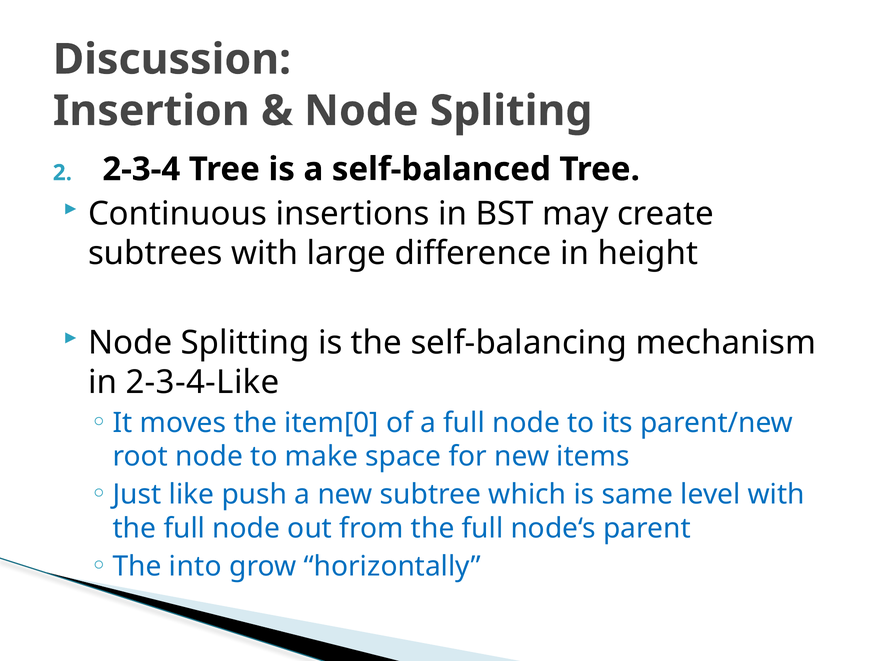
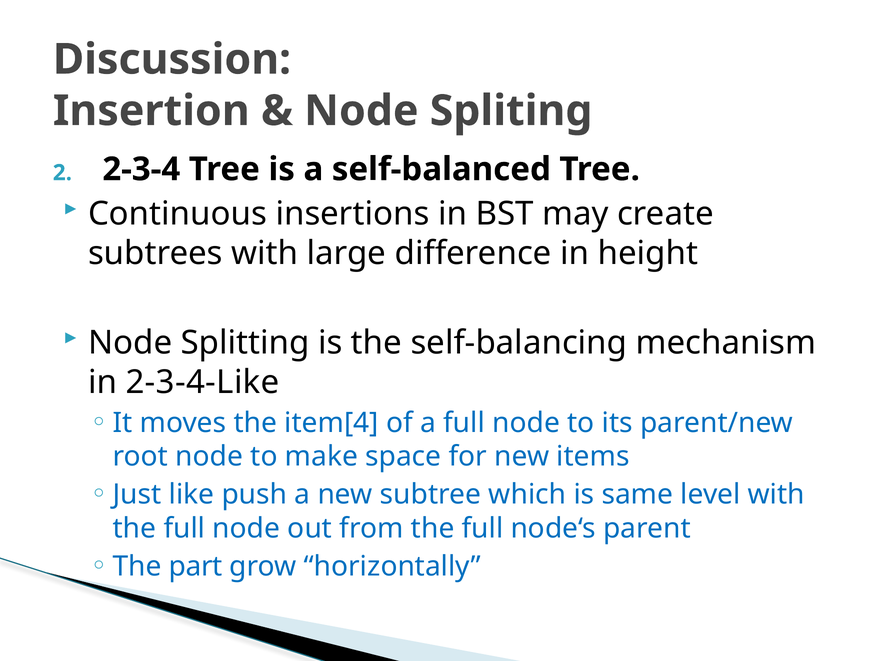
item[0: item[0 -> item[4
into: into -> part
